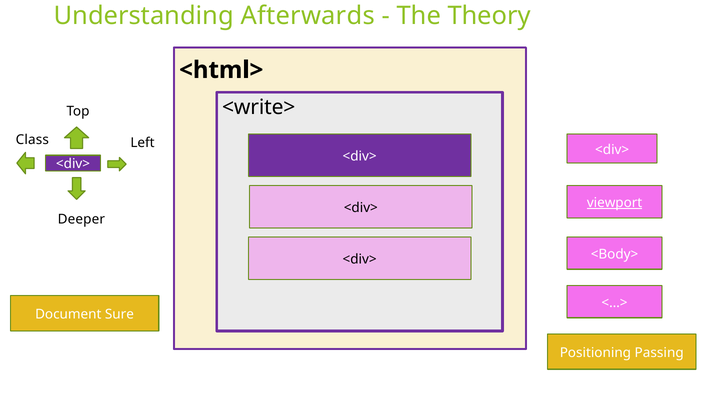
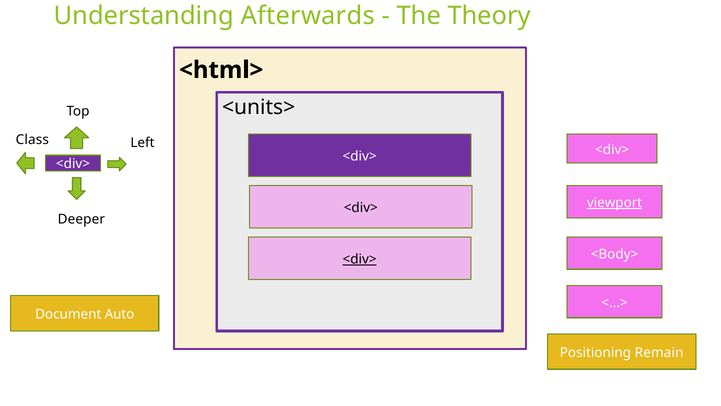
<write>: <write> -> <units>
<div> at (360, 259) underline: none -> present
Sure: Sure -> Auto
Passing: Passing -> Remain
